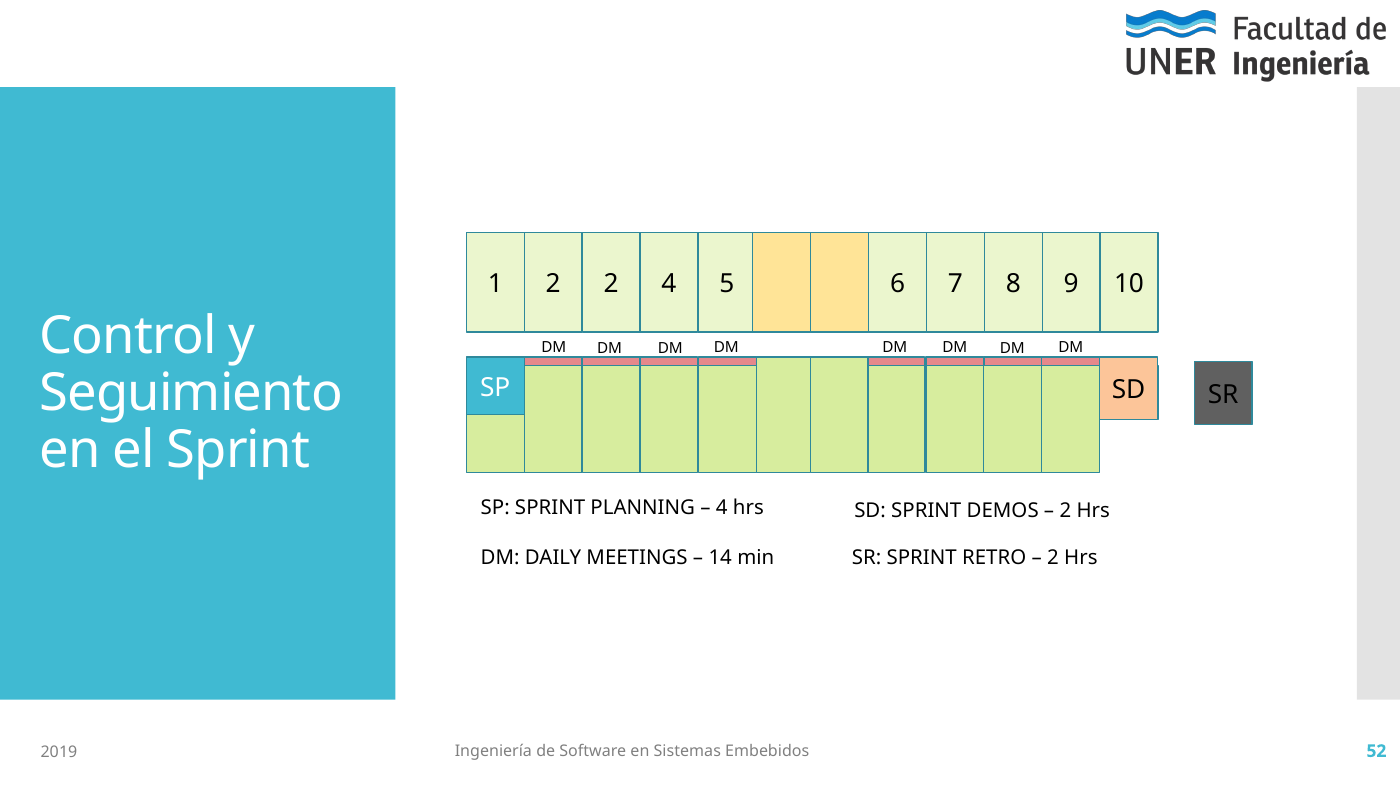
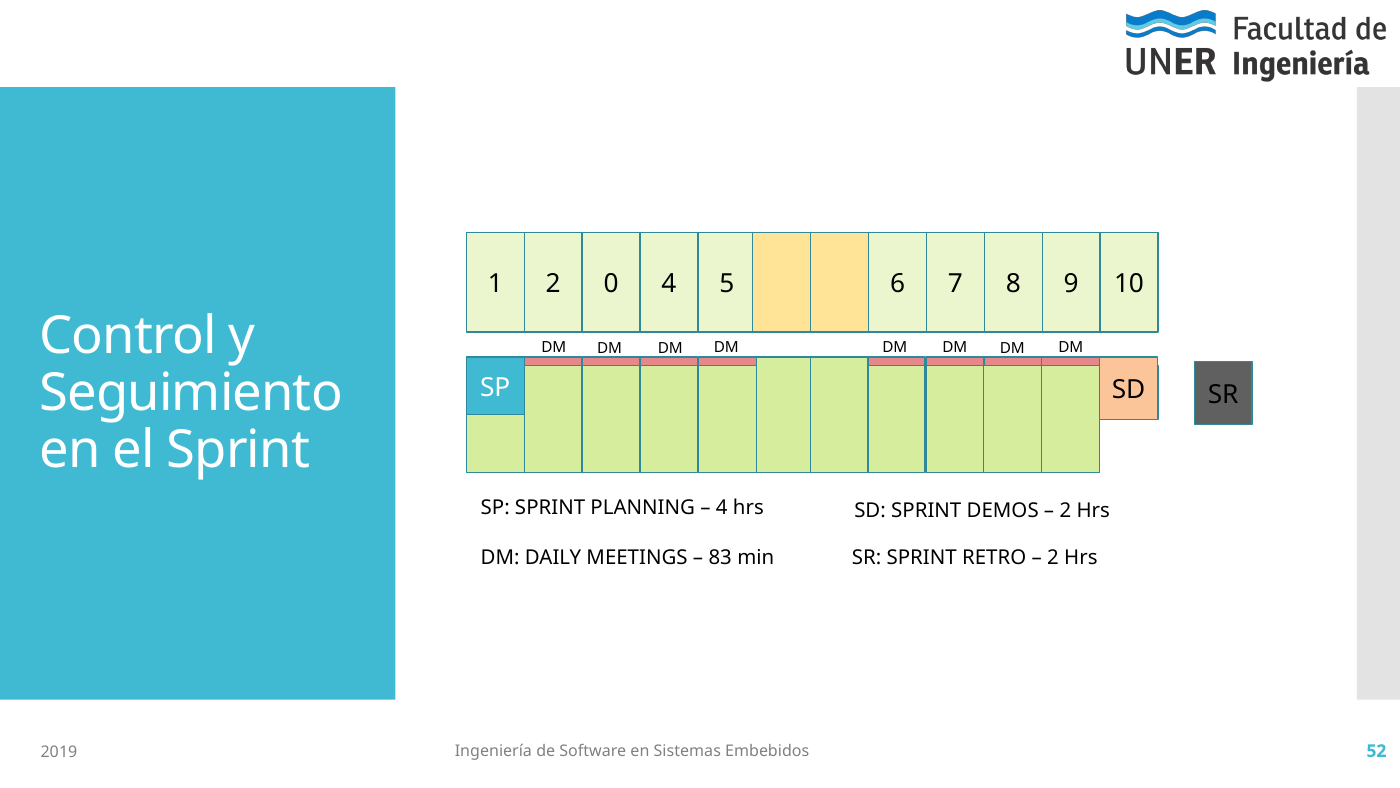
2 2: 2 -> 0
14: 14 -> 83
